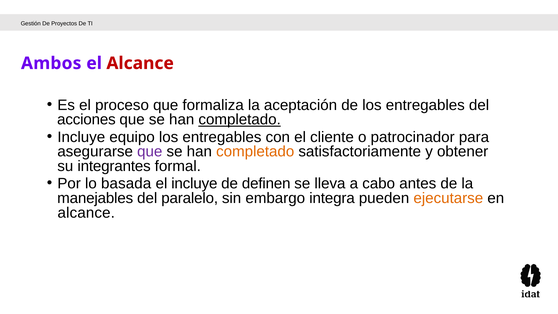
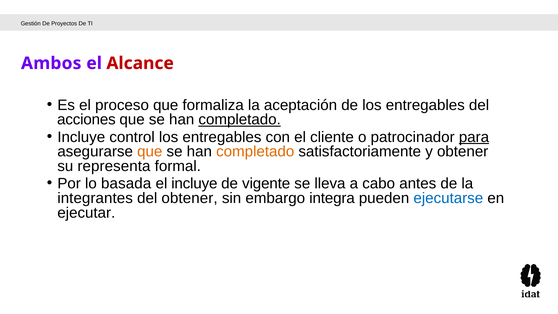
equipo: equipo -> control
para underline: none -> present
que at (150, 152) colour: purple -> orange
integrantes: integrantes -> representa
definen: definen -> vigente
manejables: manejables -> integrantes
del paralelo: paralelo -> obtener
ejecutarse colour: orange -> blue
alcance at (86, 213): alcance -> ejecutar
